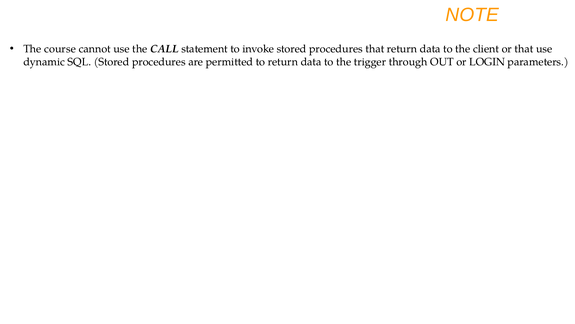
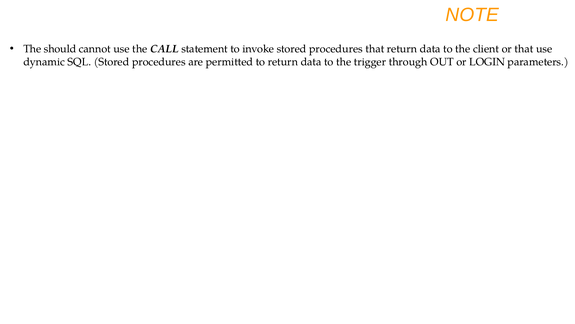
course: course -> should
